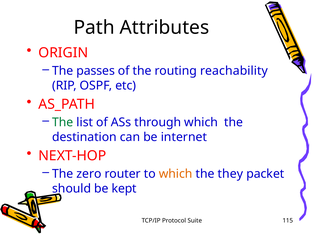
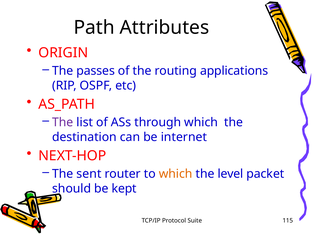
reachability: reachability -> applications
The at (63, 122) colour: green -> purple
zero: zero -> sent
they: they -> level
